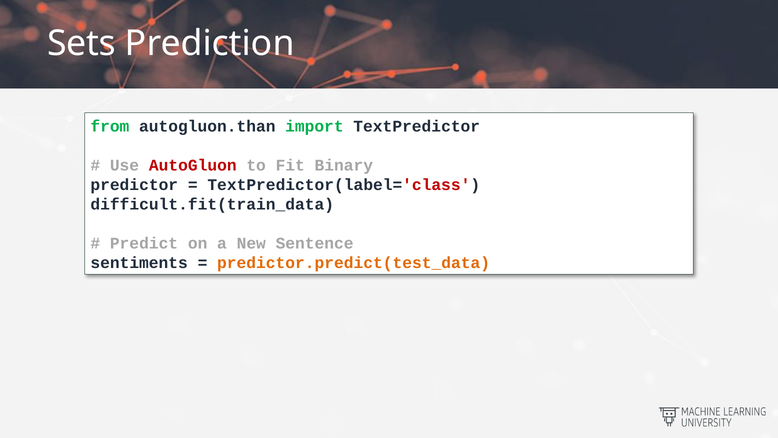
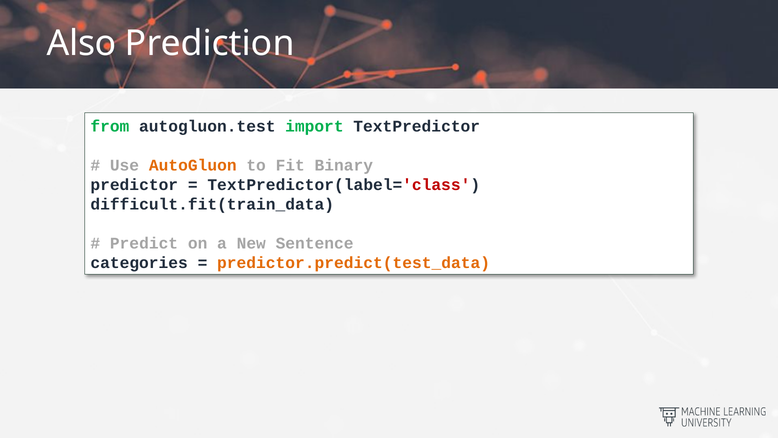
Sets: Sets -> Also
autogluon.than: autogluon.than -> autogluon.test
AutoGluon colour: red -> orange
sentiments: sentiments -> categories
